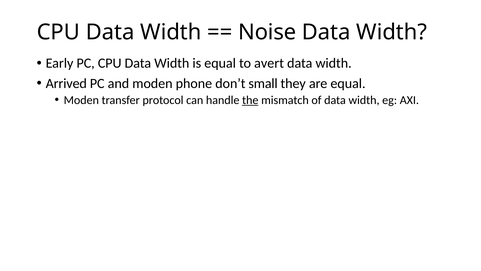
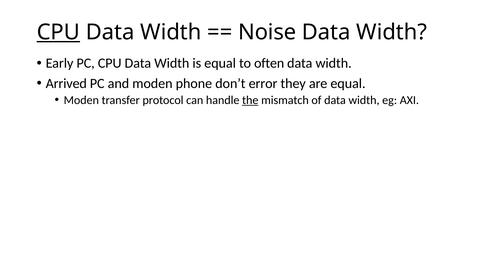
CPU at (58, 32) underline: none -> present
avert: avert -> often
small: small -> error
